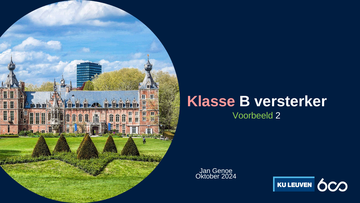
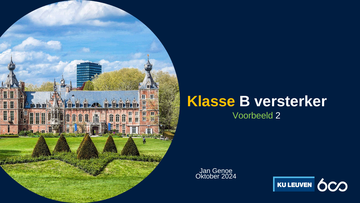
Klasse colour: pink -> yellow
